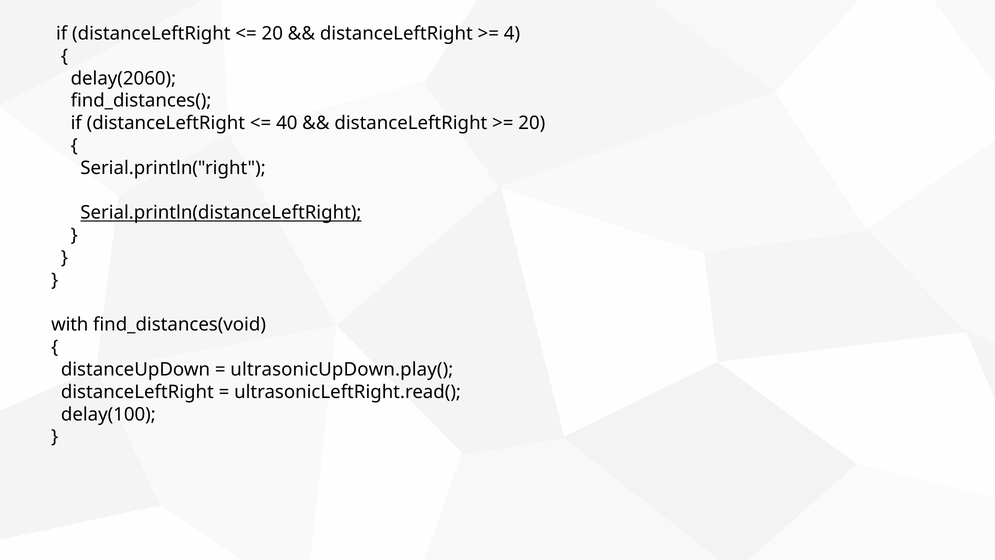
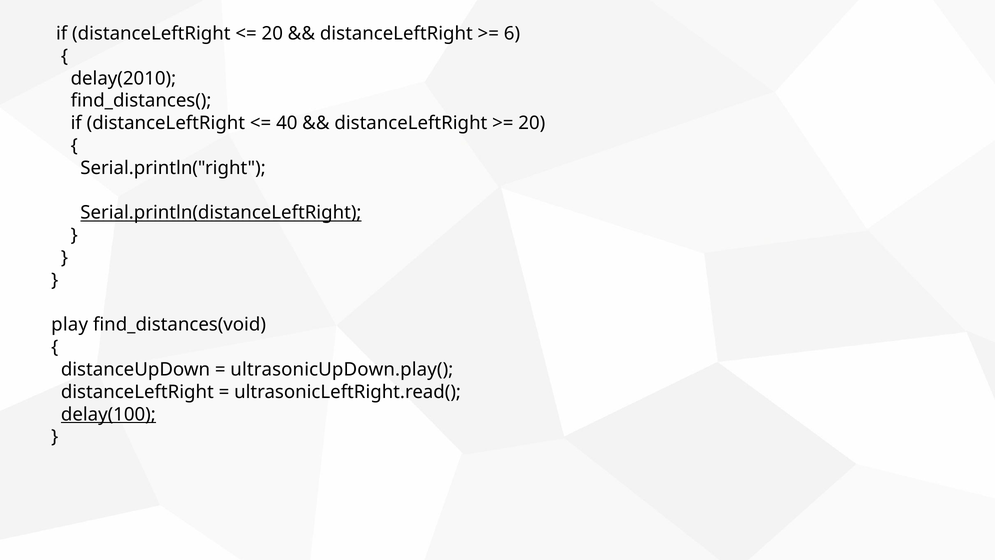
4: 4 -> 6
delay(2060: delay(2060 -> delay(2010
with: with -> play
delay(100 underline: none -> present
